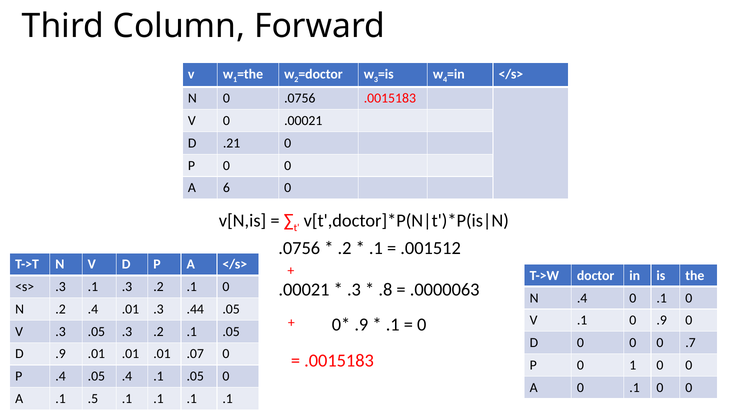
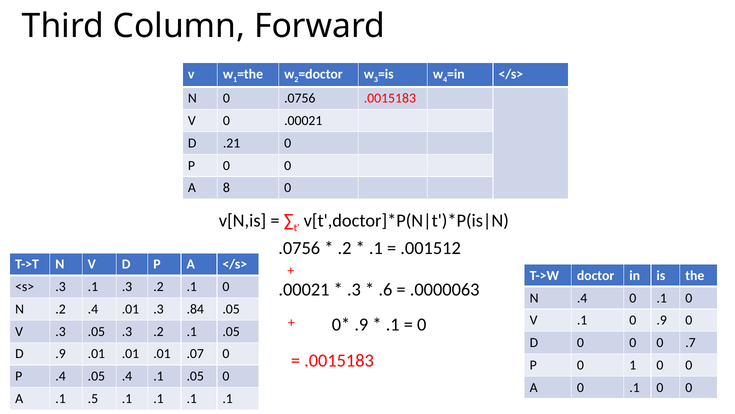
6: 6 -> 8
.8: .8 -> .6
.44: .44 -> .84
